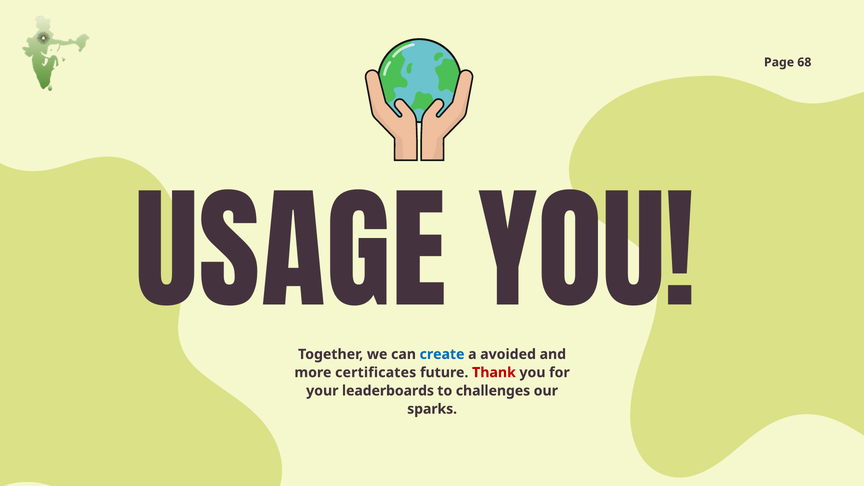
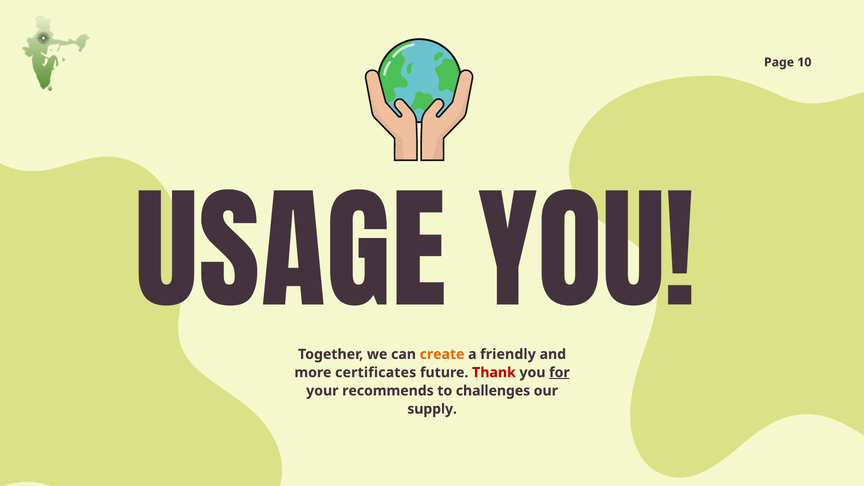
68: 68 -> 10
create colour: blue -> orange
avoided: avoided -> friendly
for underline: none -> present
leaderboards: leaderboards -> recommends
sparks: sparks -> supply
